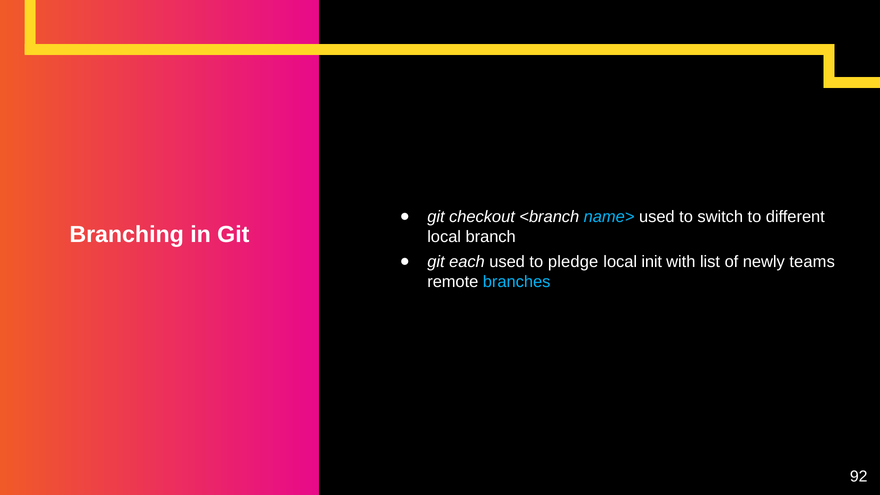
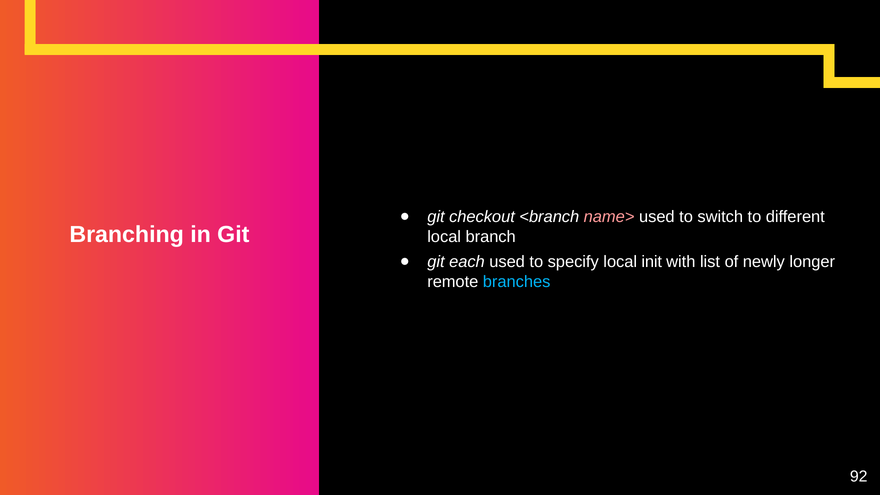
name> colour: light blue -> pink
pledge: pledge -> specify
teams: teams -> longer
